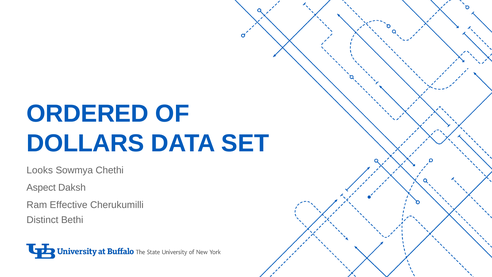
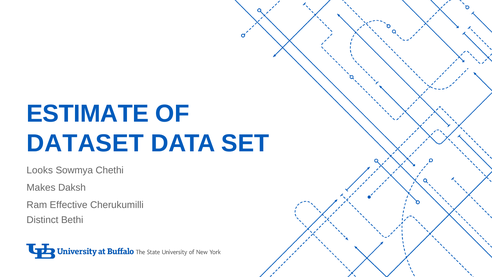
ORDERED: ORDERED -> ESTIMATE
DOLLARS: DOLLARS -> DATASET
Aspect: Aspect -> Makes
